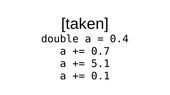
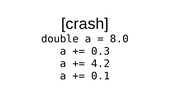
taken: taken -> crash
0.4: 0.4 -> 8.0
0.7: 0.7 -> 0.3
5.1: 5.1 -> 4.2
